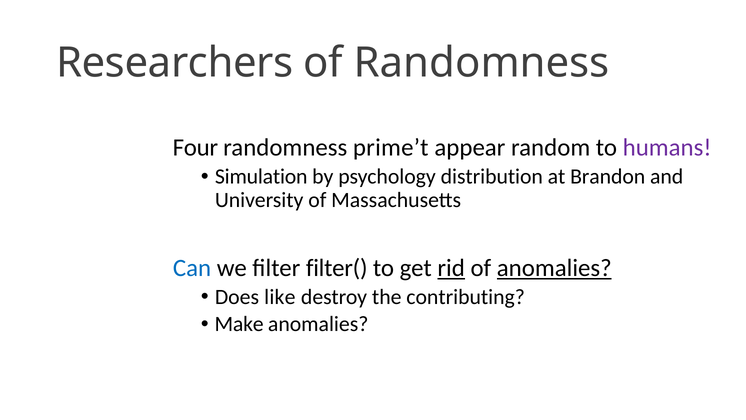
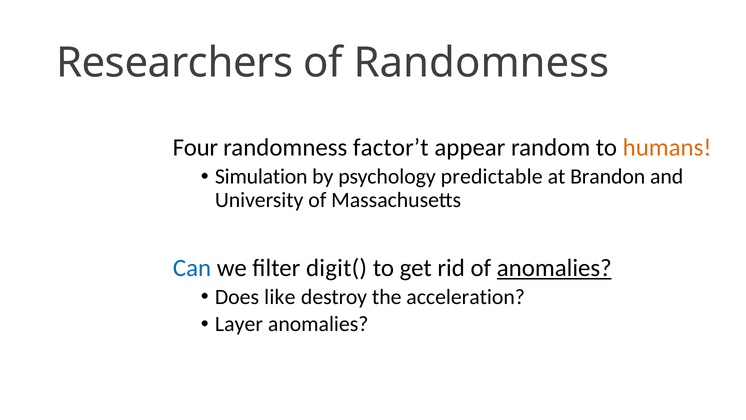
prime’t: prime’t -> factor’t
humans colour: purple -> orange
distribution: distribution -> predictable
filter(: filter( -> digit(
rid underline: present -> none
contributing: contributing -> acceleration
Make: Make -> Layer
